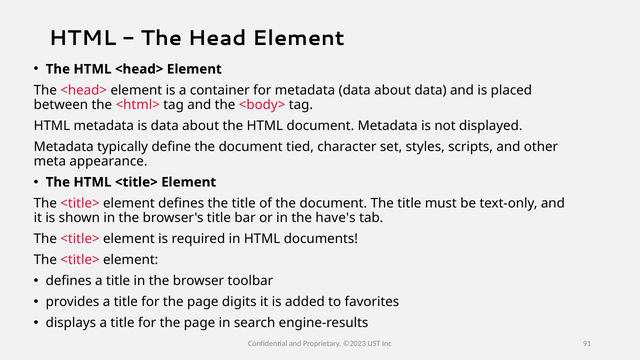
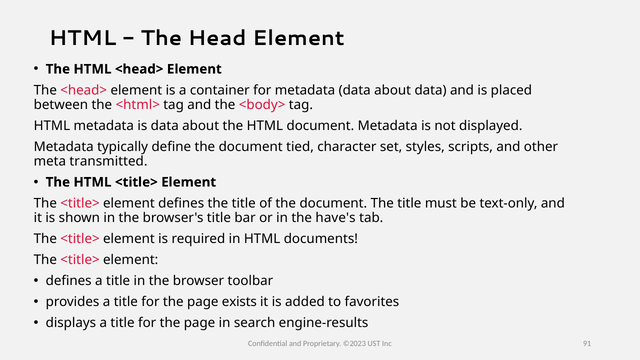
appearance: appearance -> transmitted
digits: digits -> exists
